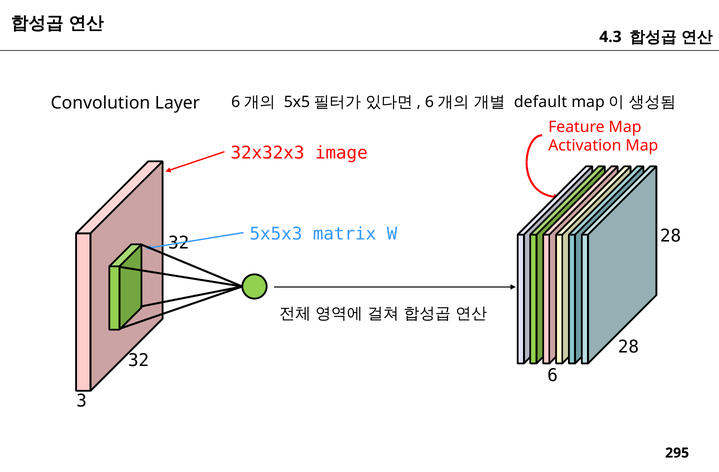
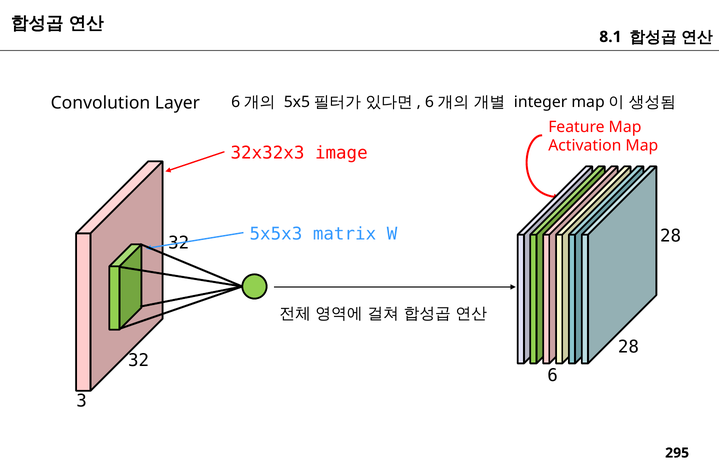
4.3: 4.3 -> 8.1
default: default -> integer
